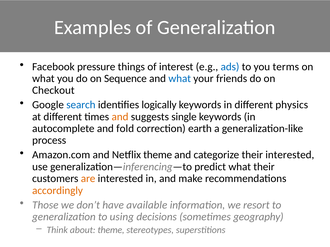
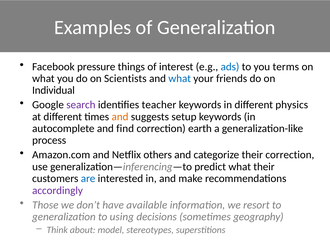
Sequence: Sequence -> Scientists
Checkout: Checkout -> Individual
search colour: blue -> purple
logically: logically -> teacher
single: single -> setup
fold: fold -> find
Netflix theme: theme -> others
their interested: interested -> correction
are colour: orange -> blue
accordingly colour: orange -> purple
about theme: theme -> model
